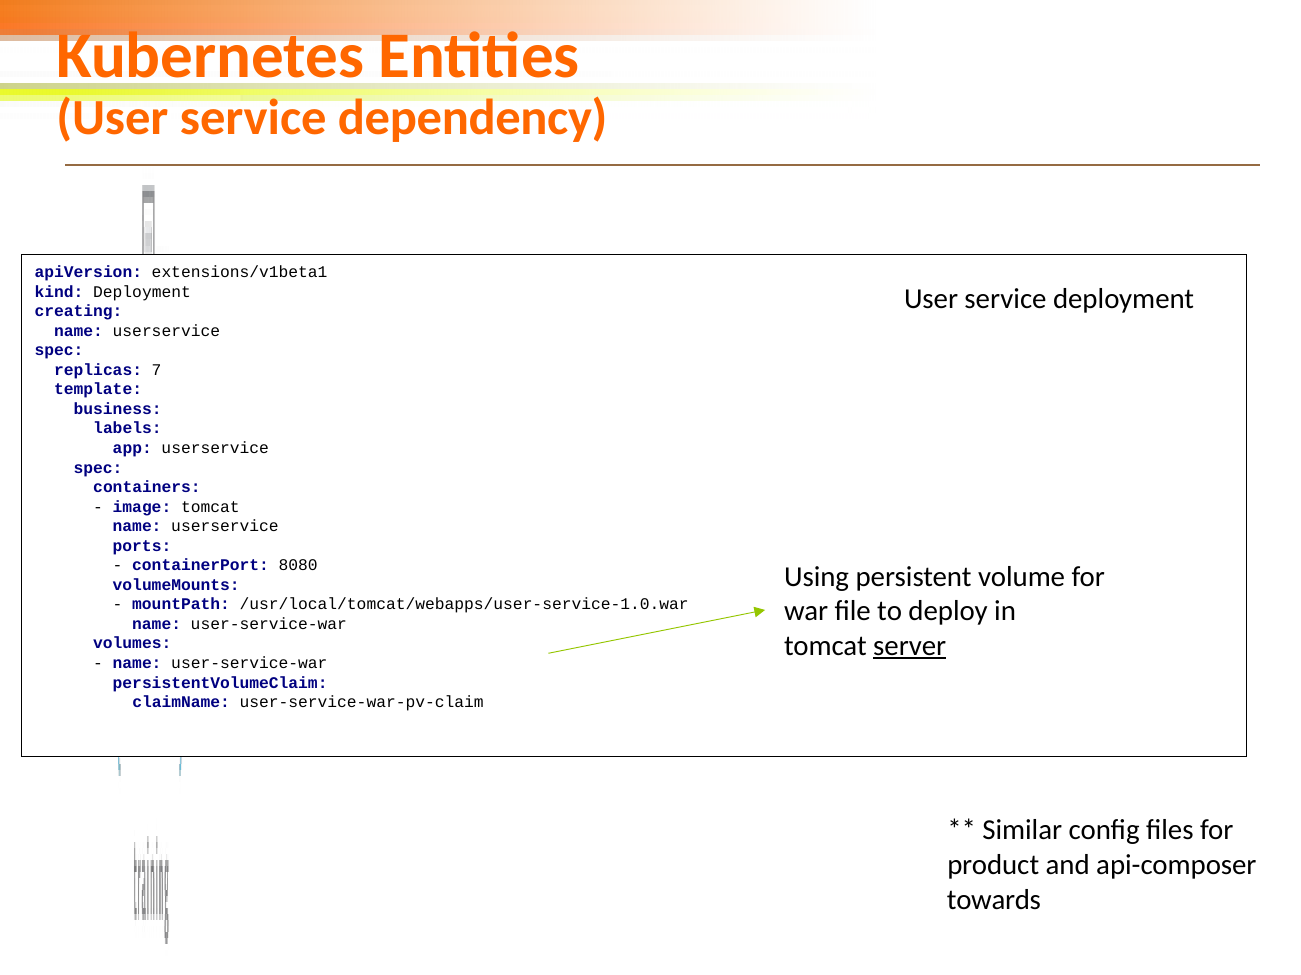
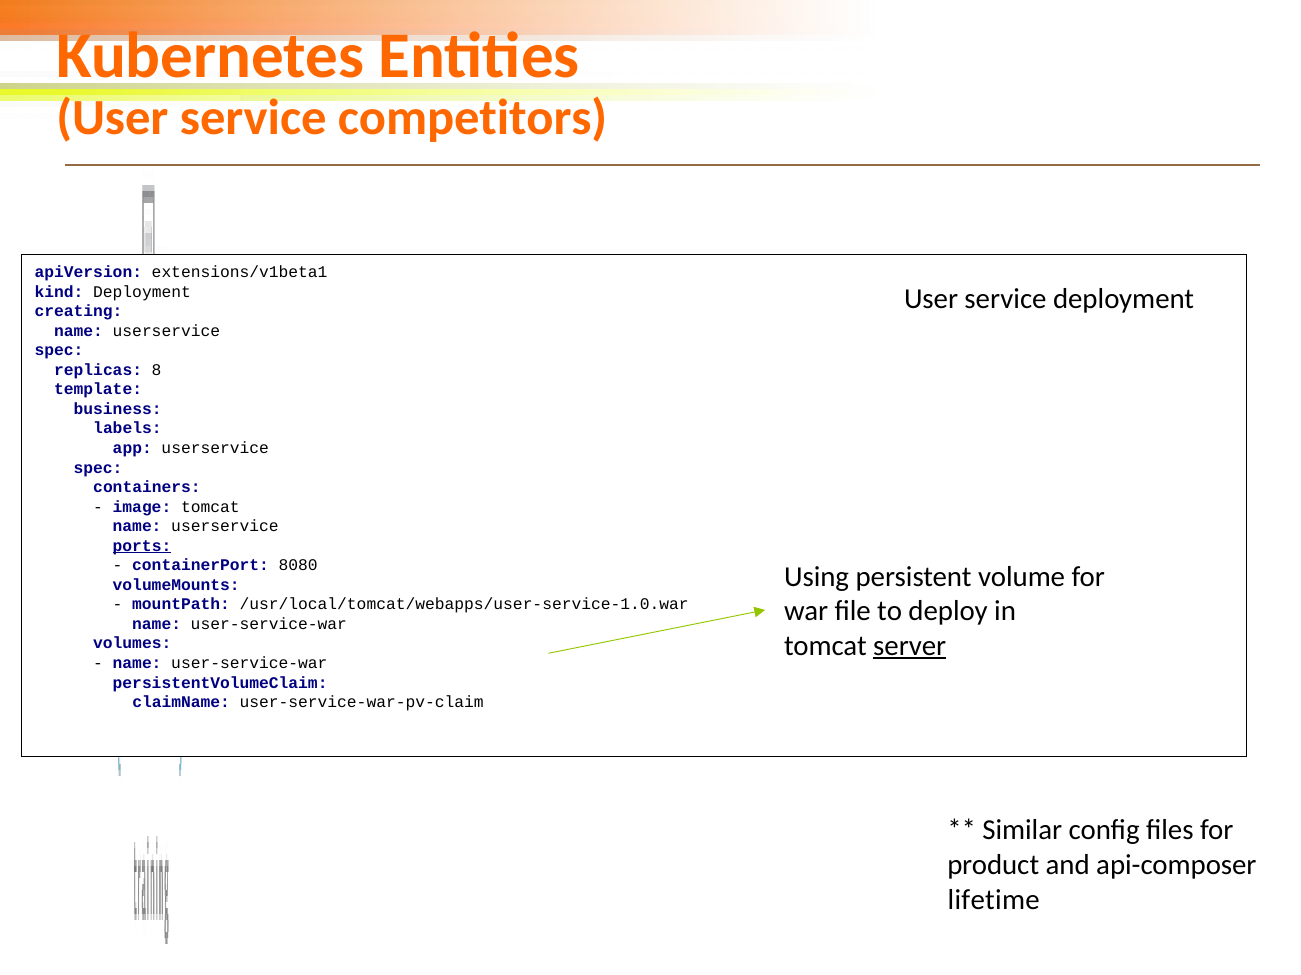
dependency: dependency -> competitors
7: 7 -> 8
ports underline: none -> present
towards: towards -> lifetime
